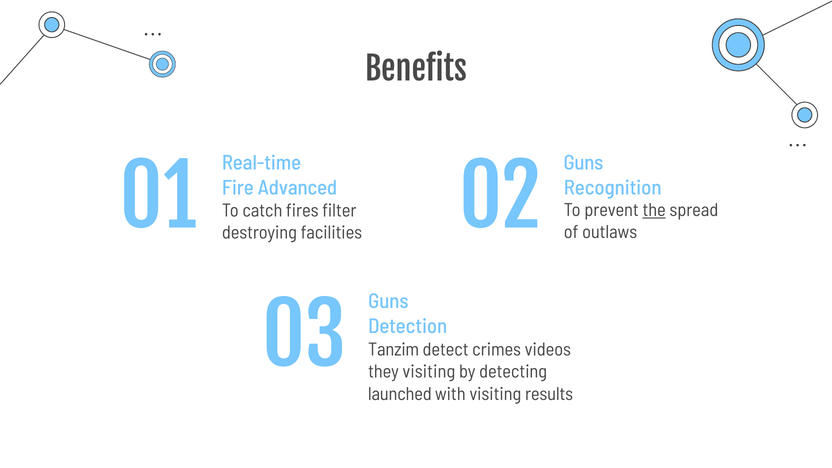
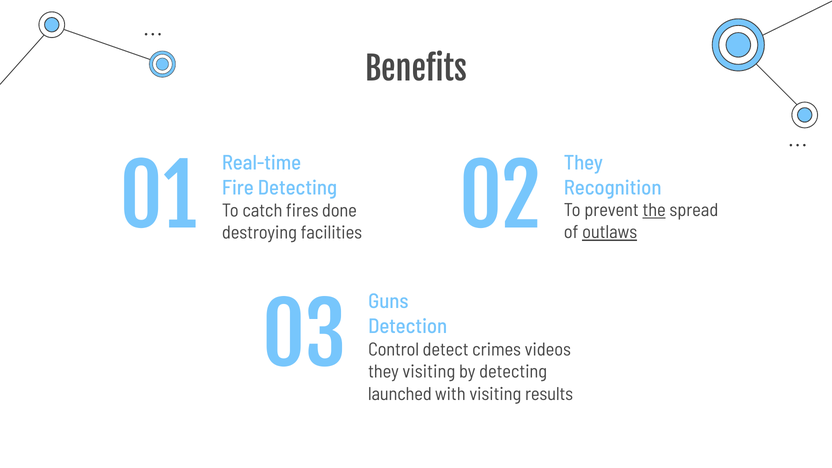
Guns at (583, 163): Guns -> They
Fire Advanced: Advanced -> Detecting
filter: filter -> done
outlaws underline: none -> present
Tanzim: Tanzim -> Control
